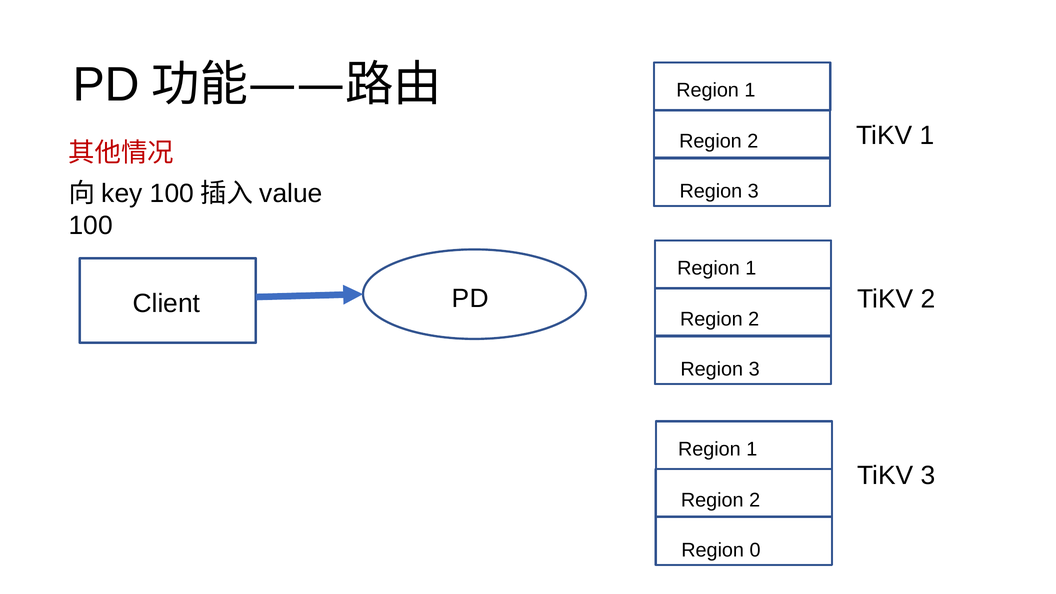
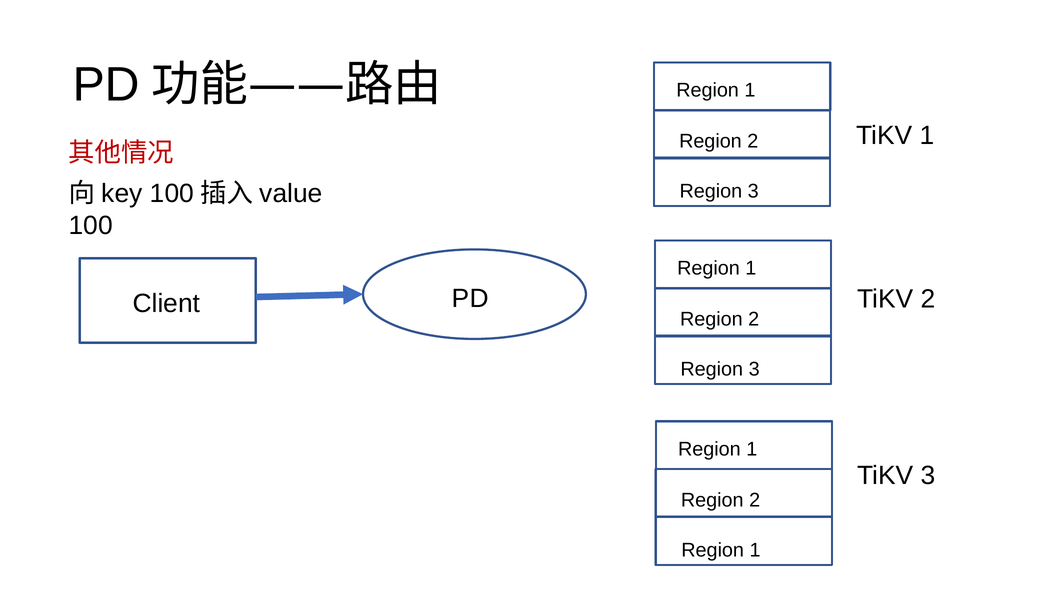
0 at (755, 550): 0 -> 1
